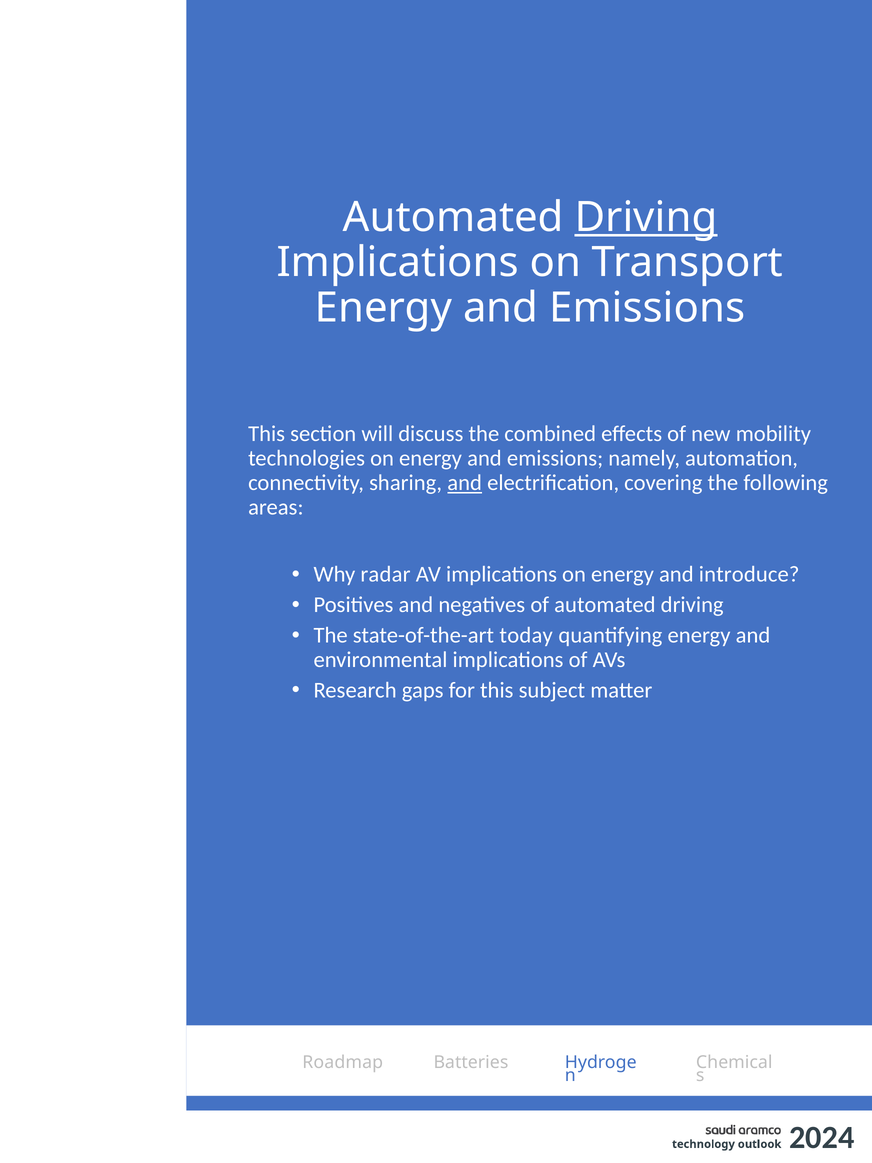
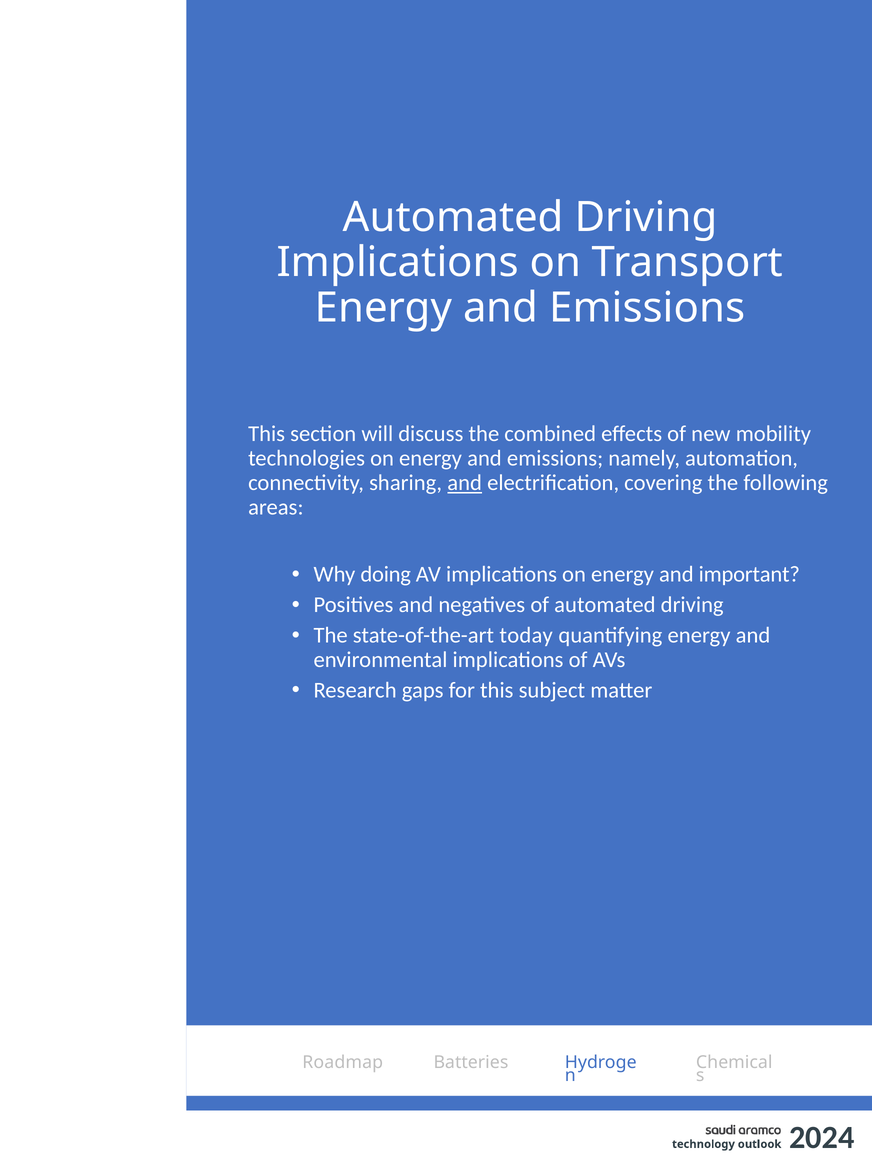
Driving at (646, 217) underline: present -> none
radar: radar -> doing
introduce: introduce -> important
